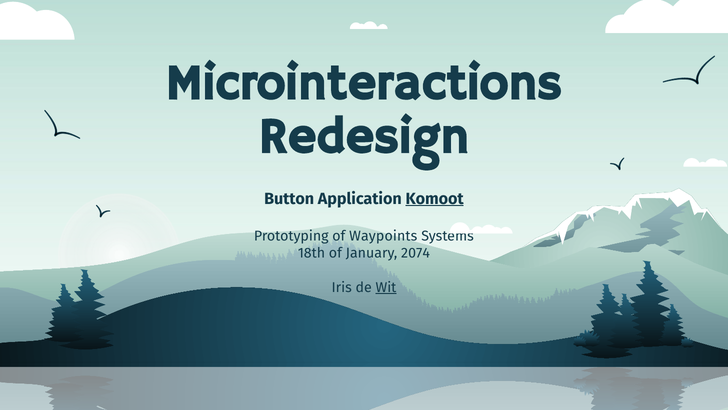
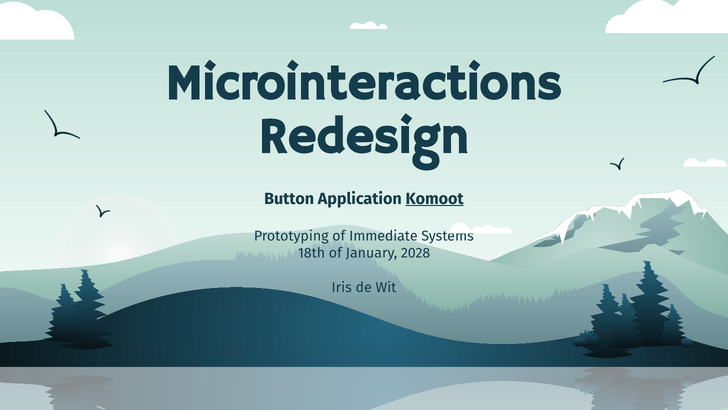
Waypoints: Waypoints -> Immediate
2074: 2074 -> 2028
Wit underline: present -> none
